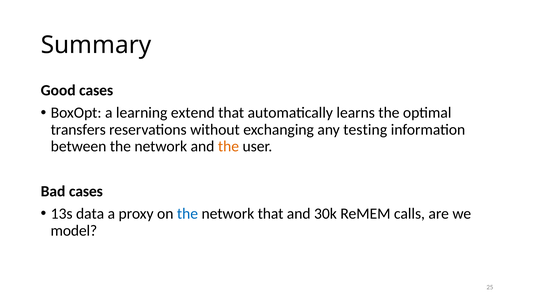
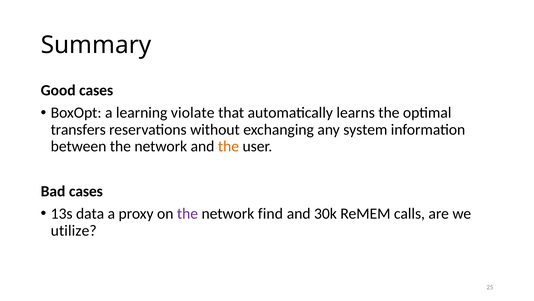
extend: extend -> violate
testing: testing -> system
the at (188, 213) colour: blue -> purple
network that: that -> find
model: model -> utilize
